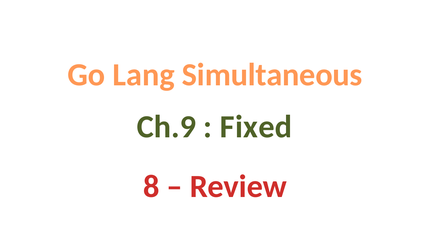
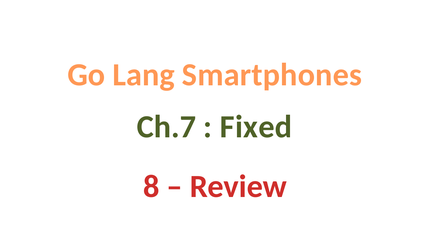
Simultaneous: Simultaneous -> Smartphones
Ch.9: Ch.9 -> Ch.7
